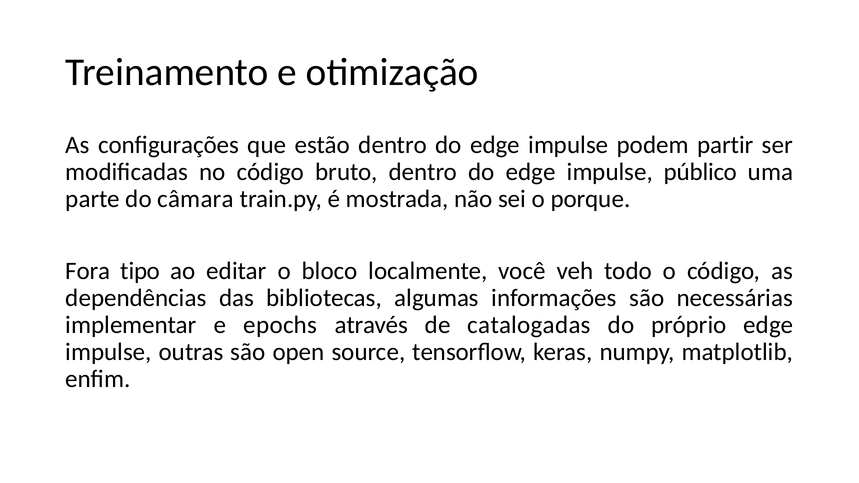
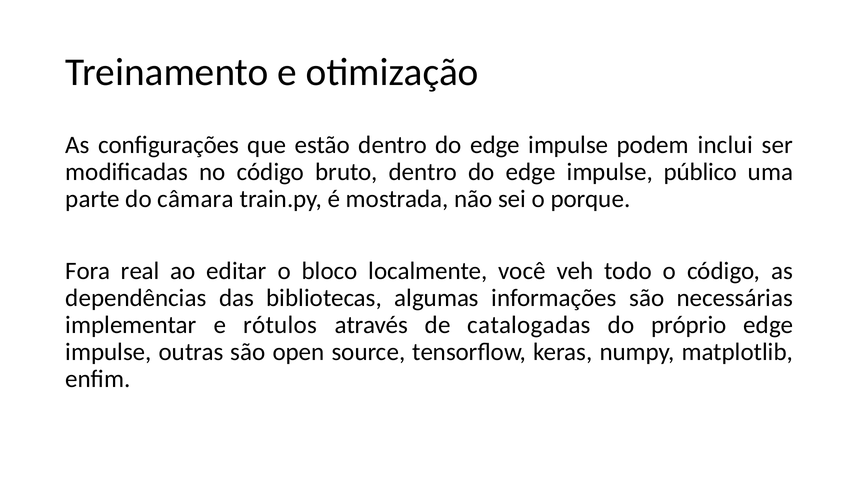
partir: partir -> inclui
tipo: tipo -> real
epochs: epochs -> rótulos
